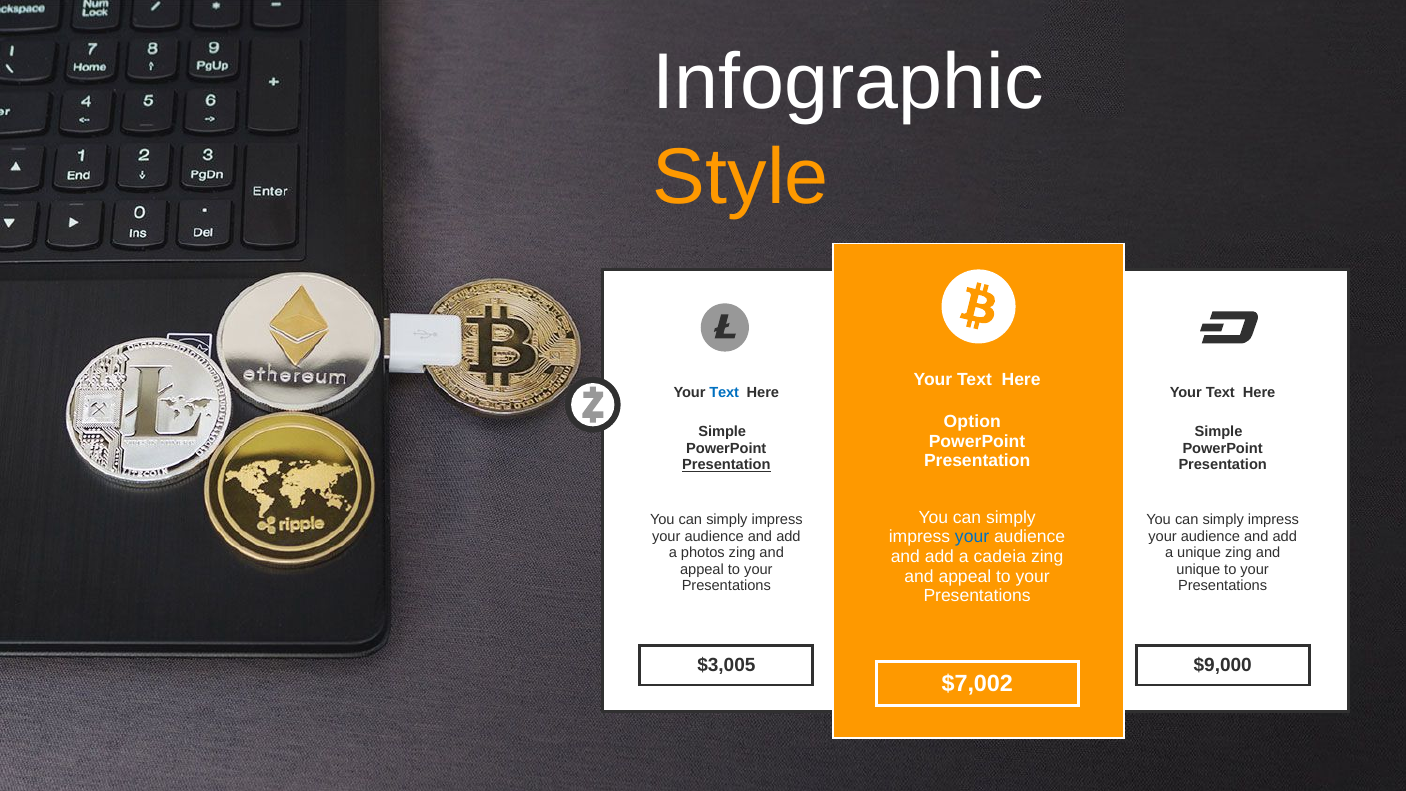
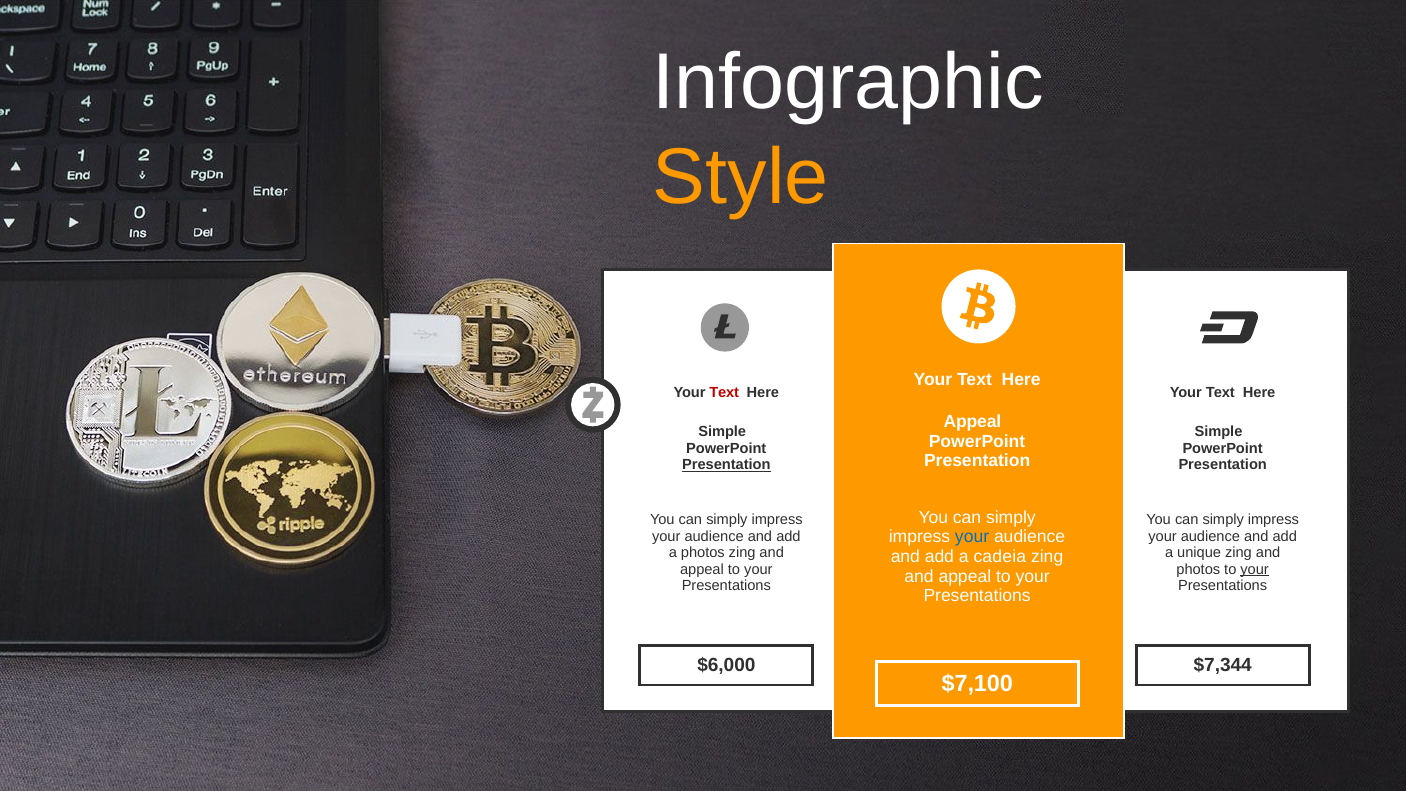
Text at (724, 393) colour: blue -> red
Option at (972, 422): Option -> Appeal
unique at (1198, 569): unique -> photos
your at (1255, 569) underline: none -> present
$3,005: $3,005 -> $6,000
$9,000: $9,000 -> $7,344
$7,002: $7,002 -> $7,100
